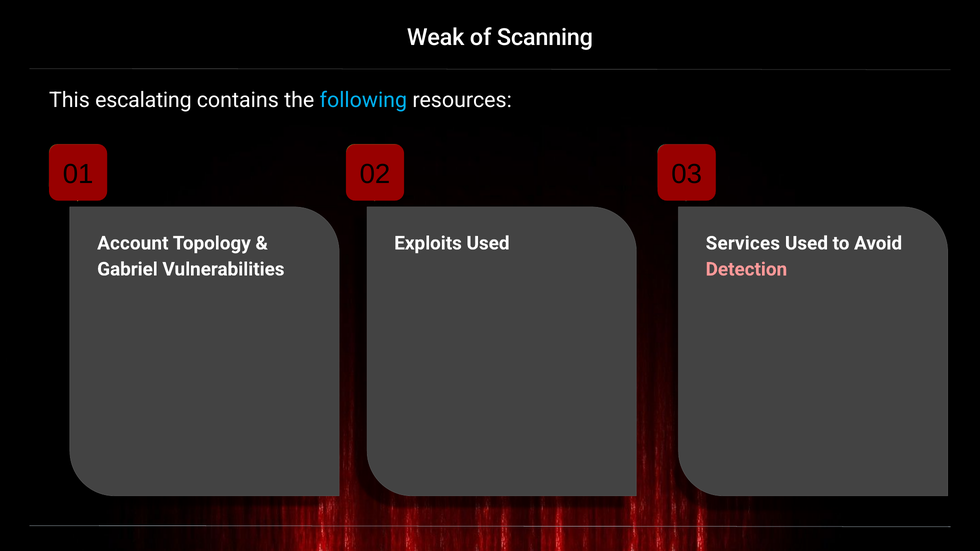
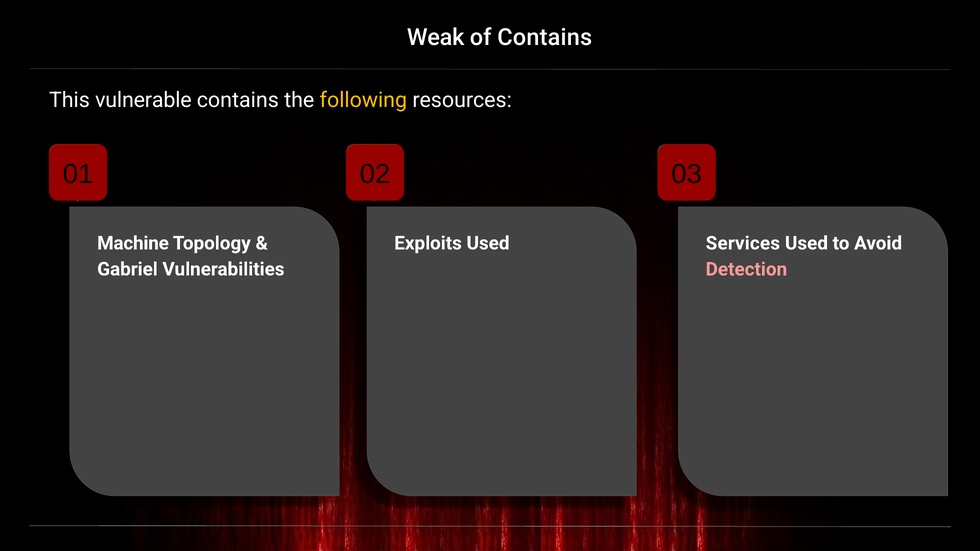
of Scanning: Scanning -> Contains
escalating: escalating -> vulnerable
following colour: light blue -> yellow
Account: Account -> Machine
